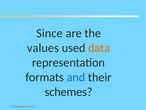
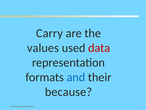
Since: Since -> Carry
data colour: orange -> red
schemes: schemes -> because
